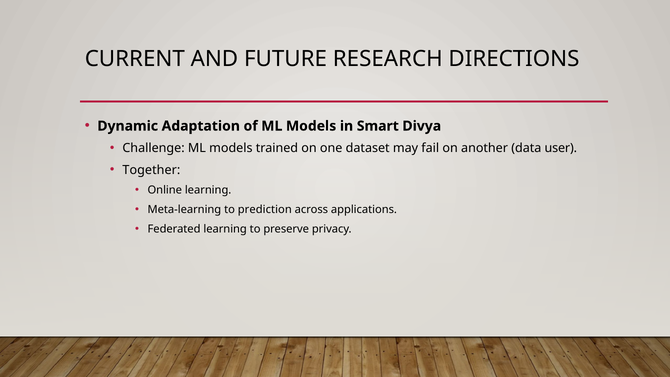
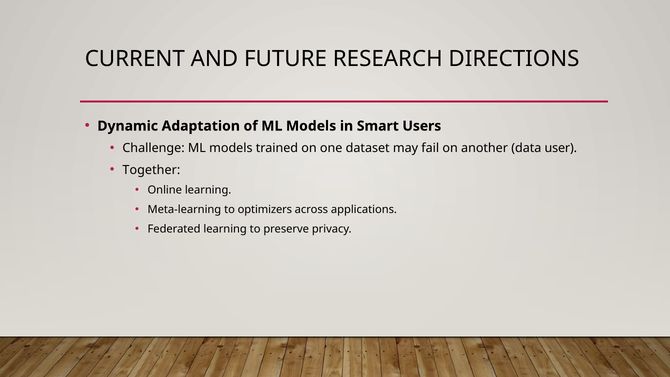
Divya: Divya -> Users
prediction: prediction -> optimizers
